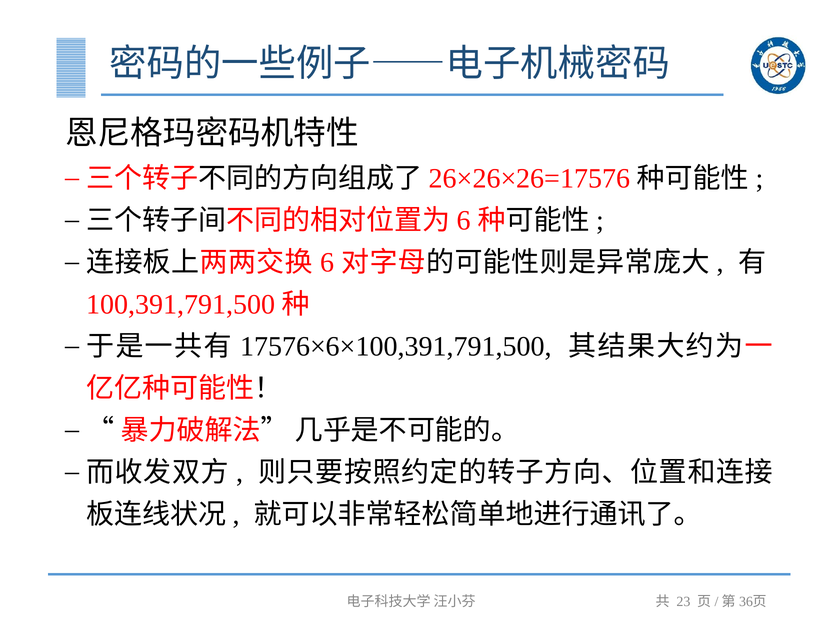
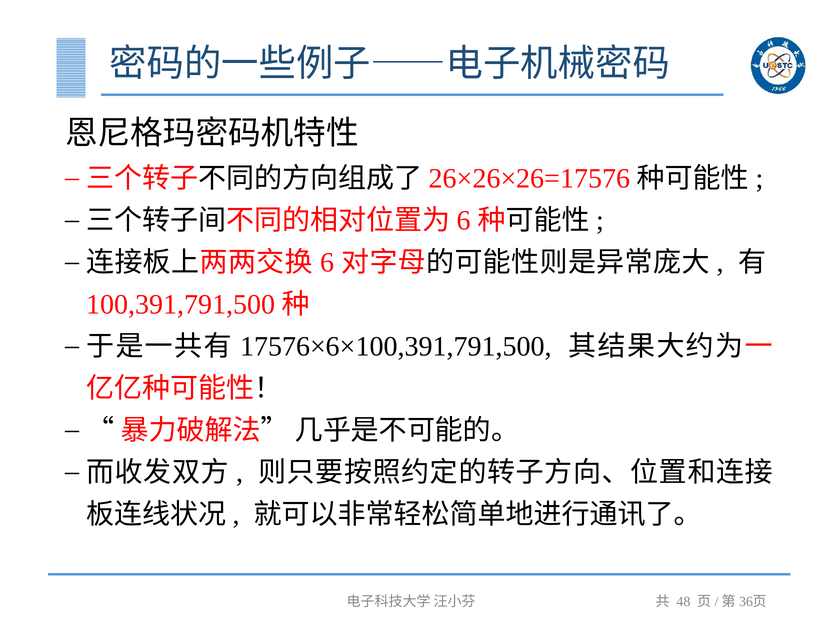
23: 23 -> 48
